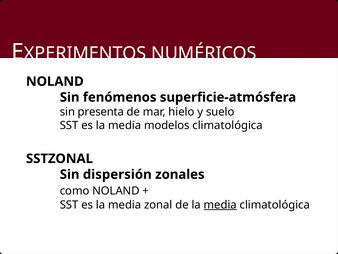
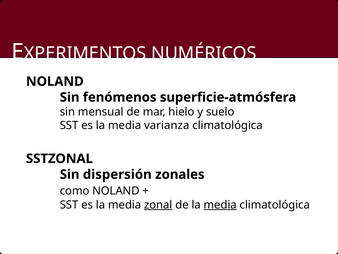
presenta: presenta -> mensual
modelos: modelos -> varianza
zonal underline: none -> present
